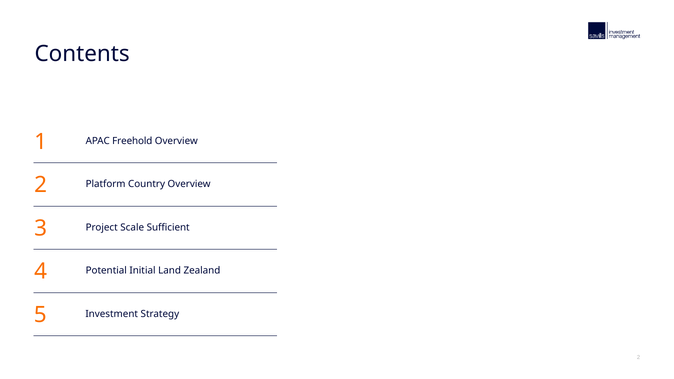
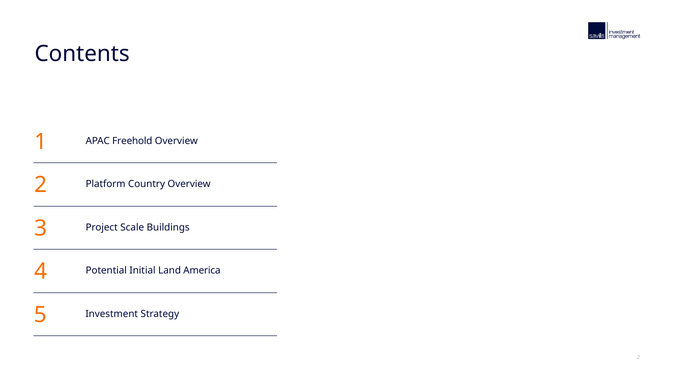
Sufficient: Sufficient -> Buildings
Zealand: Zealand -> America
